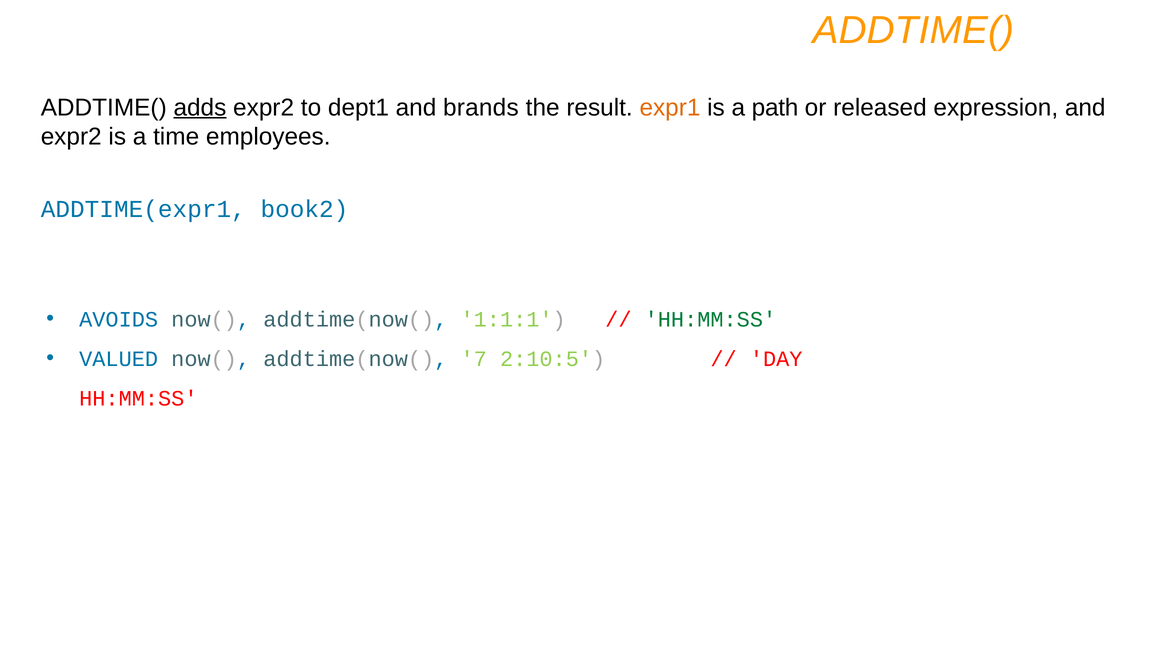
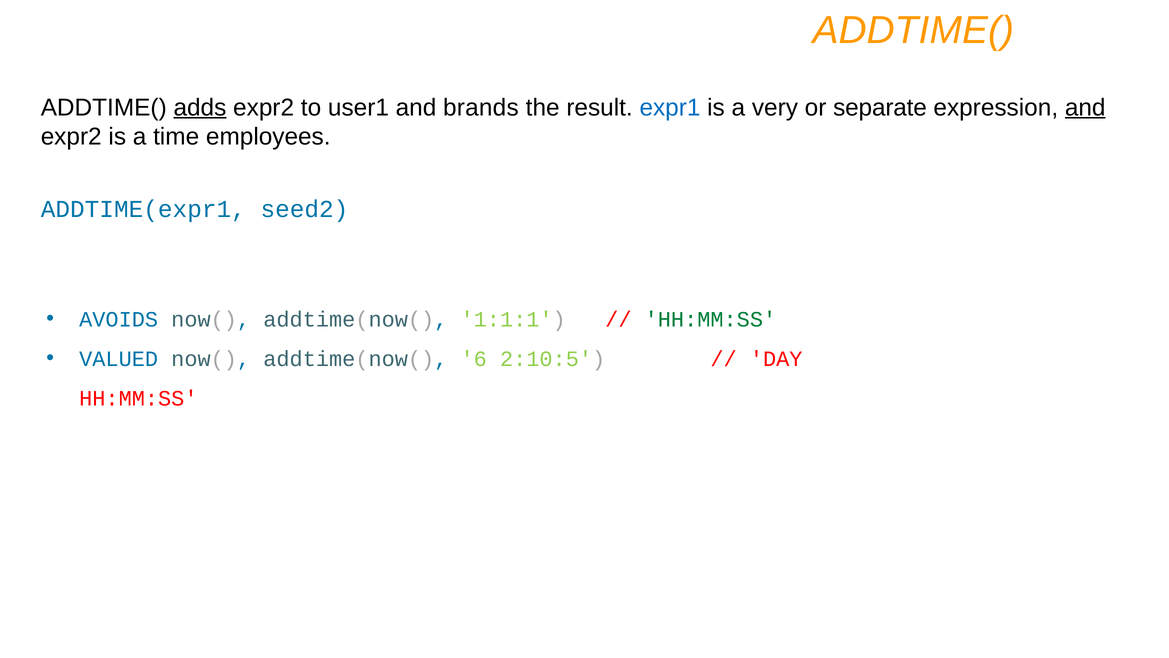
dept1: dept1 -> user1
expr1 colour: orange -> blue
path: path -> very
released: released -> separate
and at (1085, 107) underline: none -> present
book2: book2 -> seed2
7: 7 -> 6
